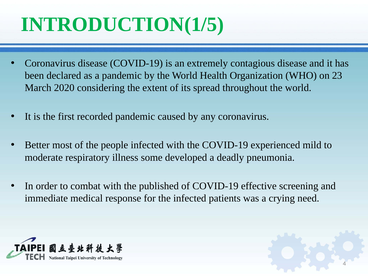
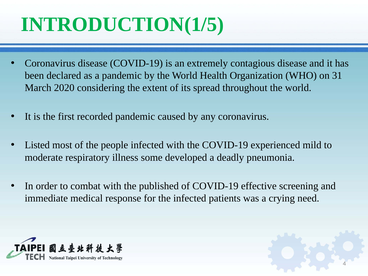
23: 23 -> 31
Better: Better -> Listed
